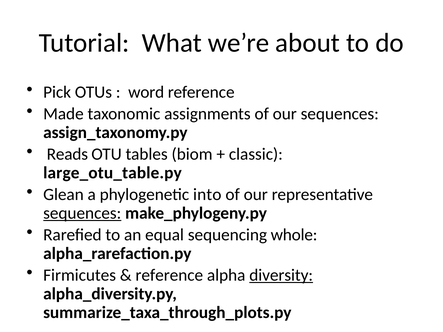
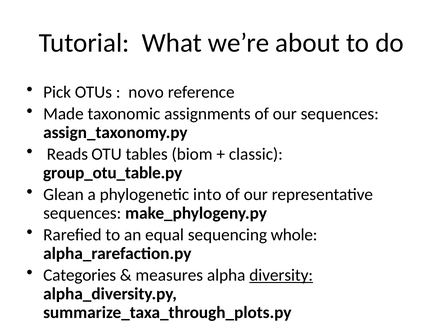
word: word -> novo
large_otu_table.py: large_otu_table.py -> group_otu_table.py
sequences at (82, 213) underline: present -> none
Firmicutes: Firmicutes -> Categories
reference at (169, 275): reference -> measures
